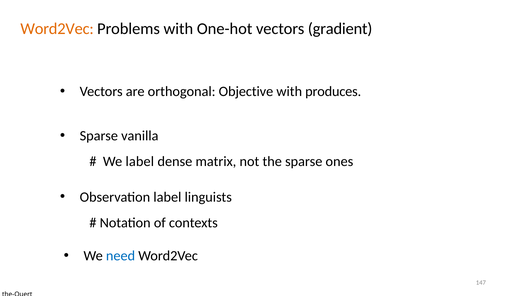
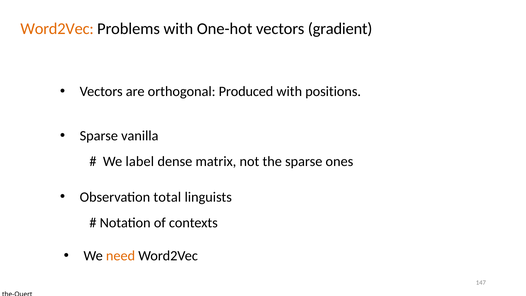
Objective: Objective -> Produced
produces: produces -> positions
Observation label: label -> total
need colour: blue -> orange
